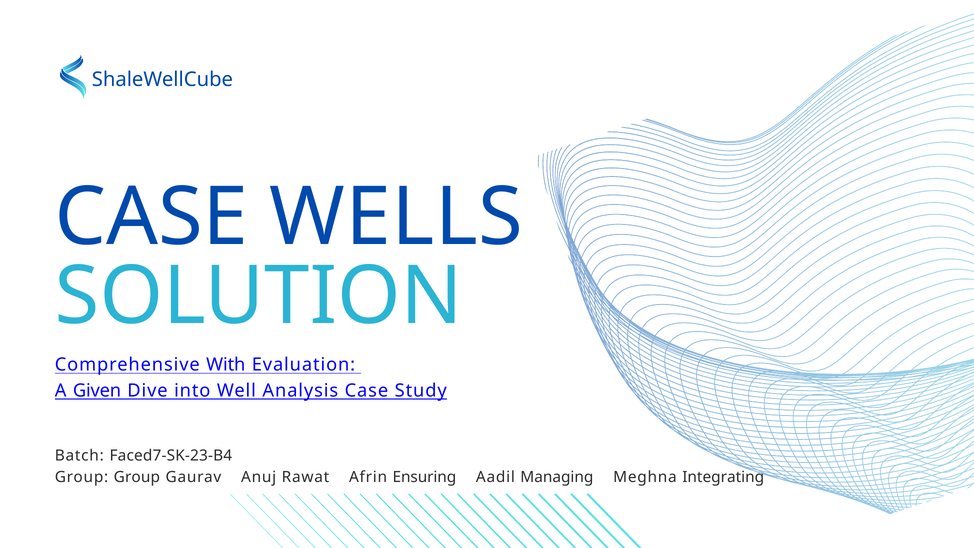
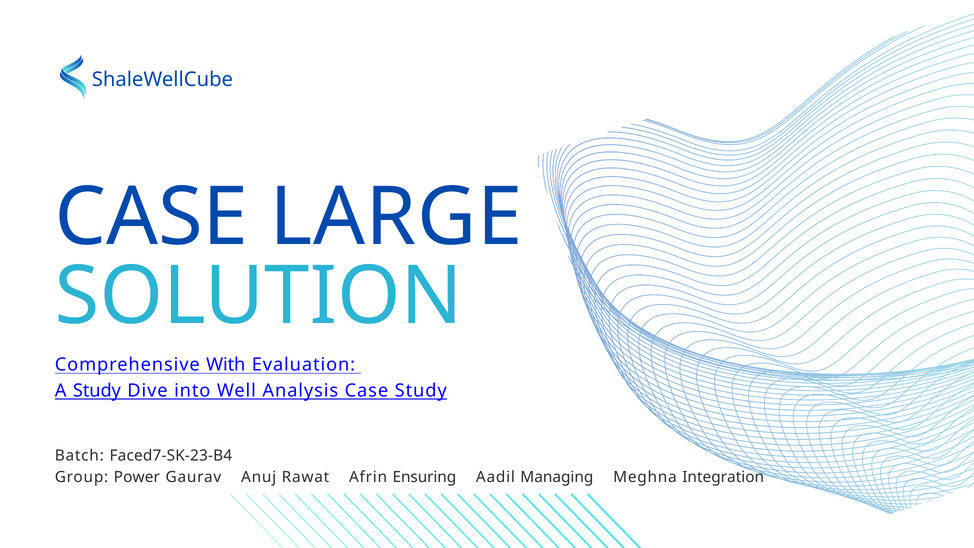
WELLS: WELLS -> LARGE
A Given: Given -> Study
Group Group: Group -> Power
Integrating: Integrating -> Integration
